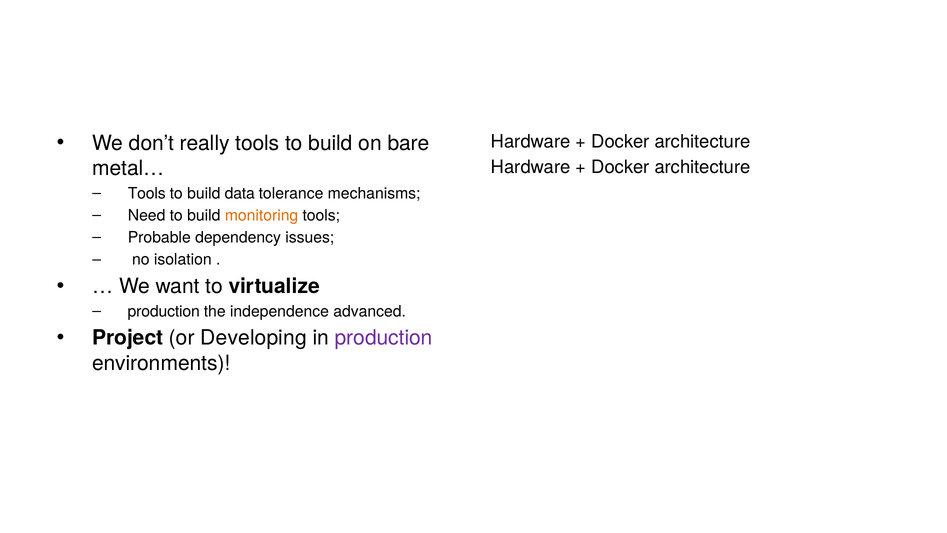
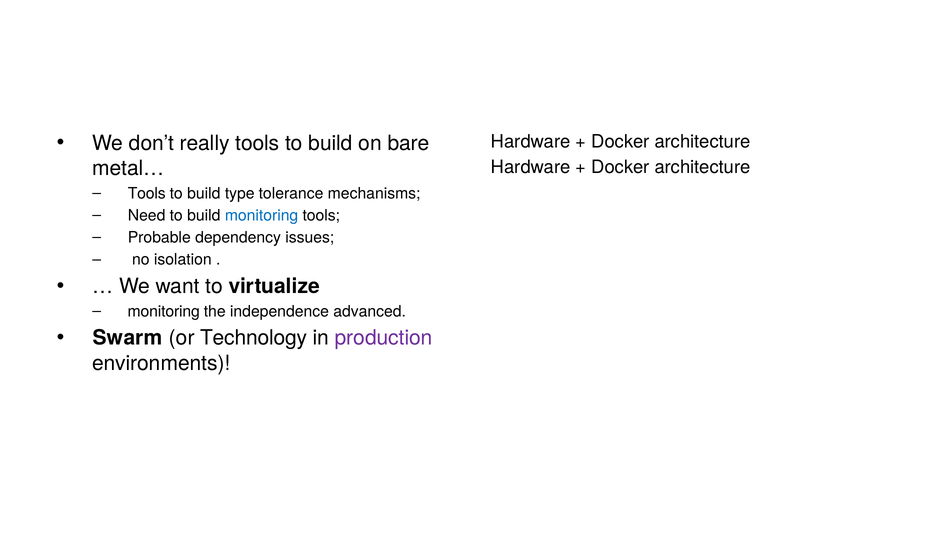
data: data -> type
monitoring at (262, 215) colour: orange -> blue
production at (164, 311): production -> monitoring
Project: Project -> Swarm
Developing: Developing -> Technology
